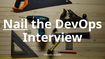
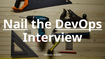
DevOps underline: none -> present
